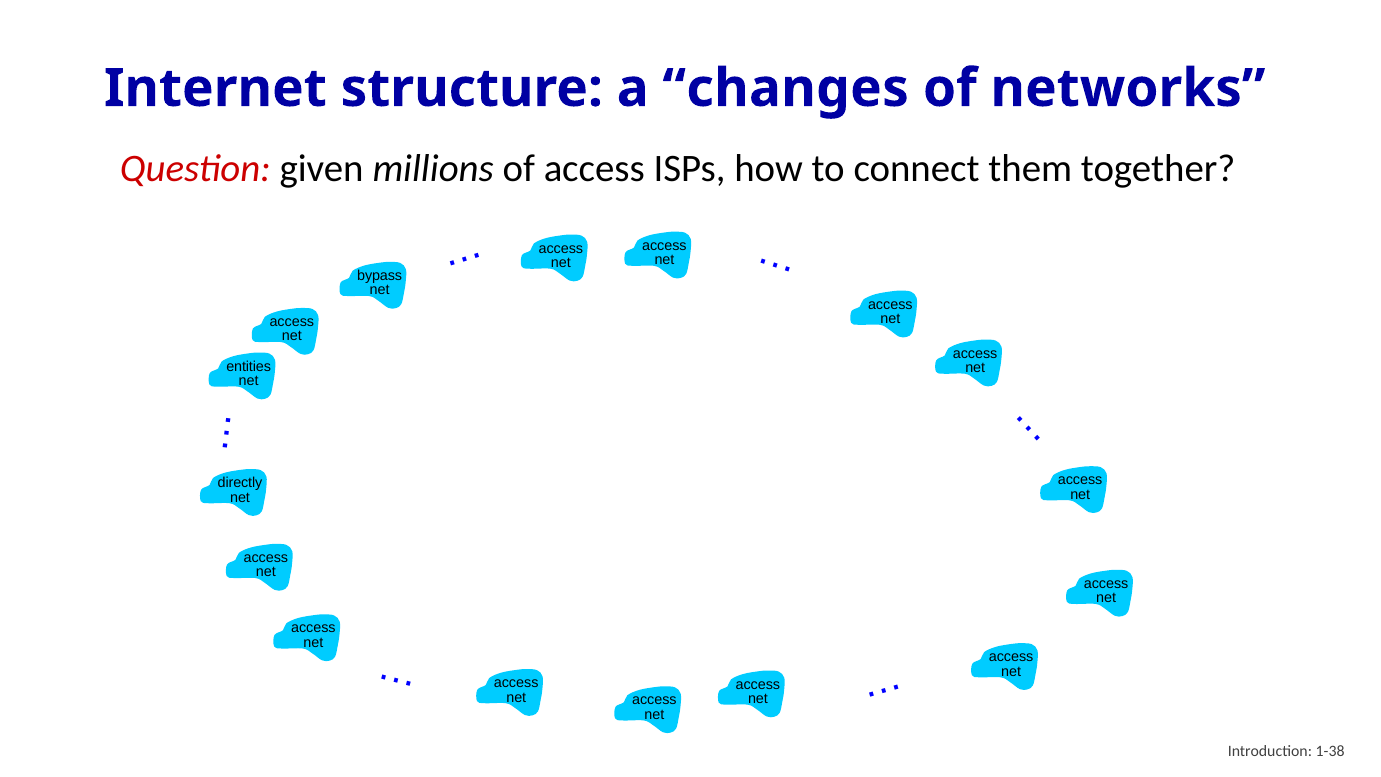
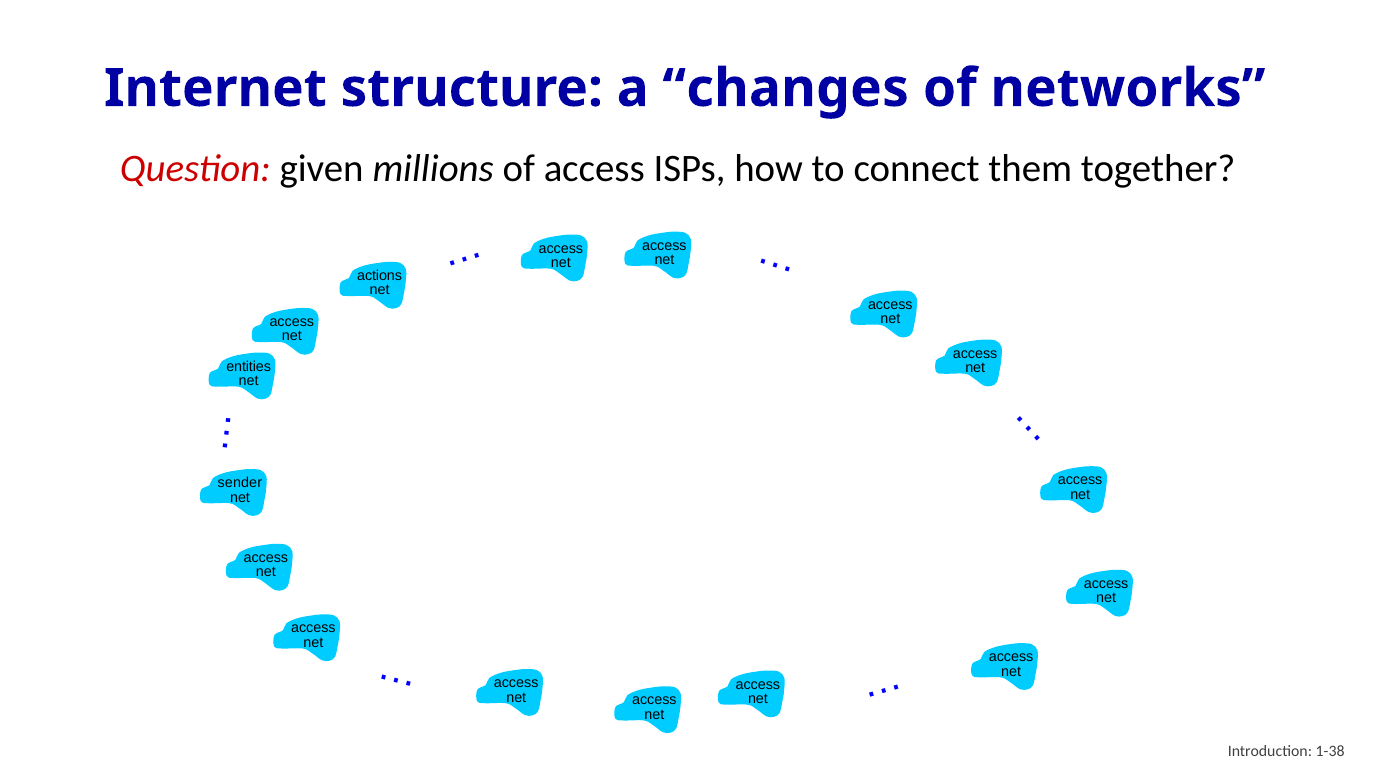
bypass: bypass -> actions
directly: directly -> sender
